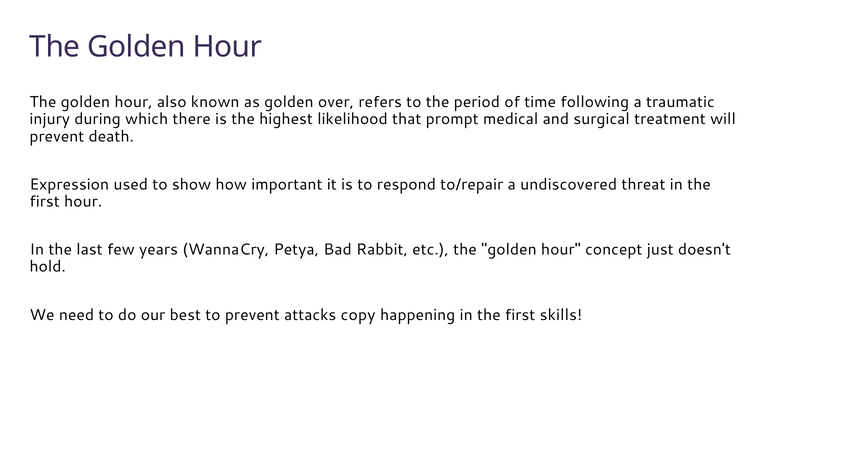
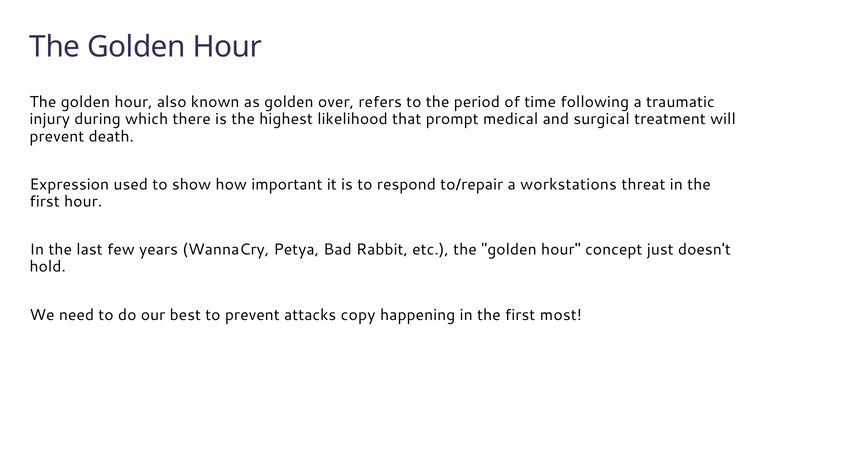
undiscovered: undiscovered -> workstations
skills: skills -> most
